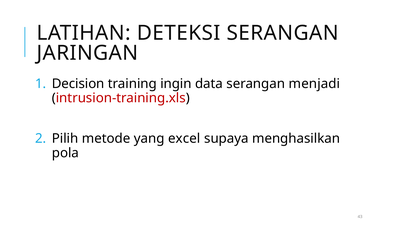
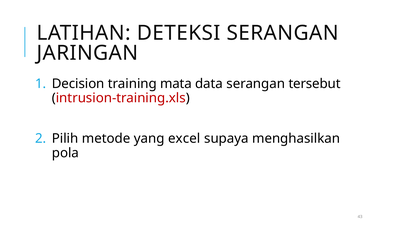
ingin: ingin -> mata
menjadi: menjadi -> tersebut
